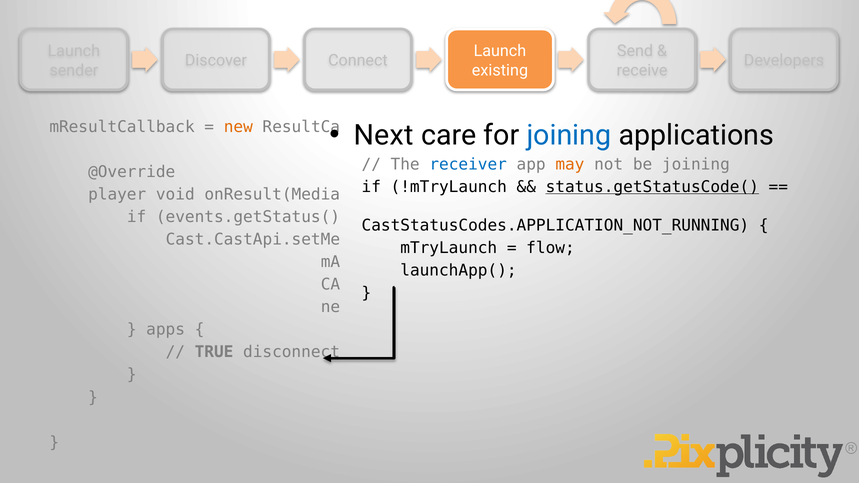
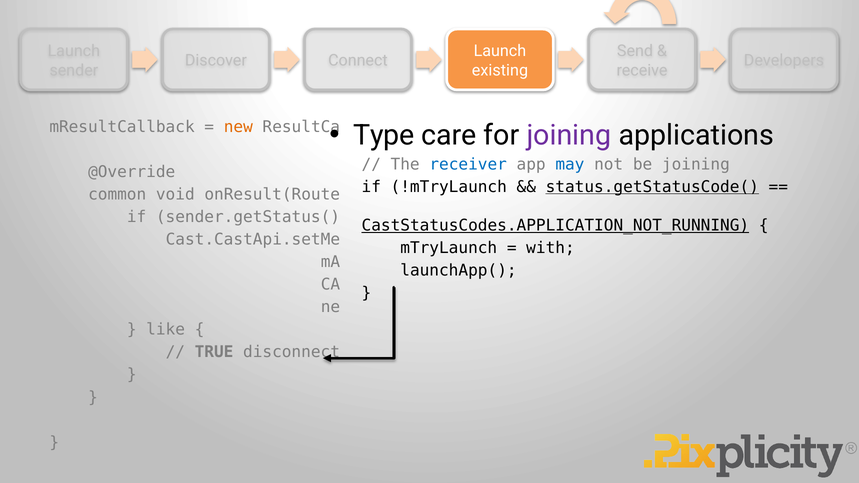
Next: Next -> Type
joining at (569, 135) colour: blue -> purple
may colour: orange -> blue
player: player -> common
onResult(Media: onResult(Media -> onResult(Route
events.getStatus(: events.getStatus( -> sender.getStatus(
CastStatusCodes.APPLICATION_NOT_RUNNING underline: none -> present
flow: flow -> with
apps: apps -> like
